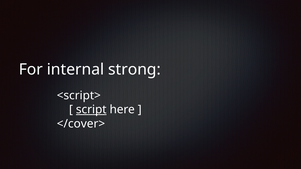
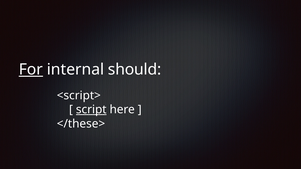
For underline: none -> present
strong: strong -> should
</cover>: </cover> -> </these>
